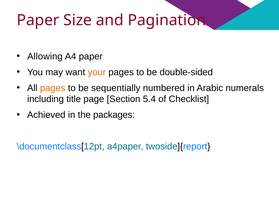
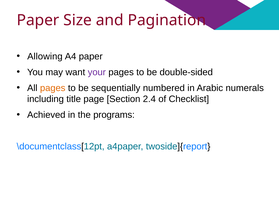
your colour: orange -> purple
5.4: 5.4 -> 2.4
packages: packages -> programs
